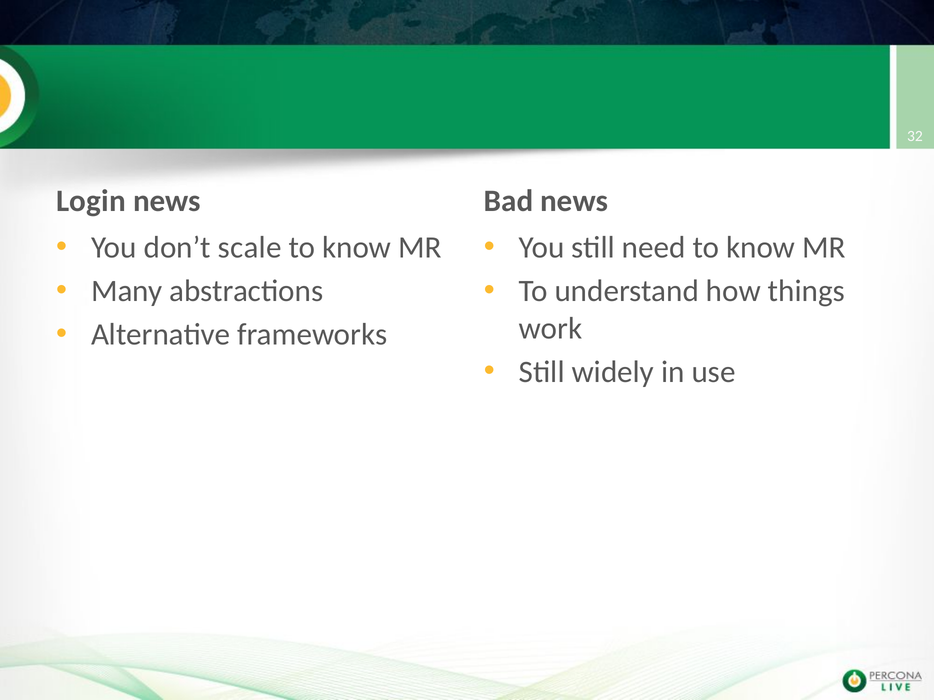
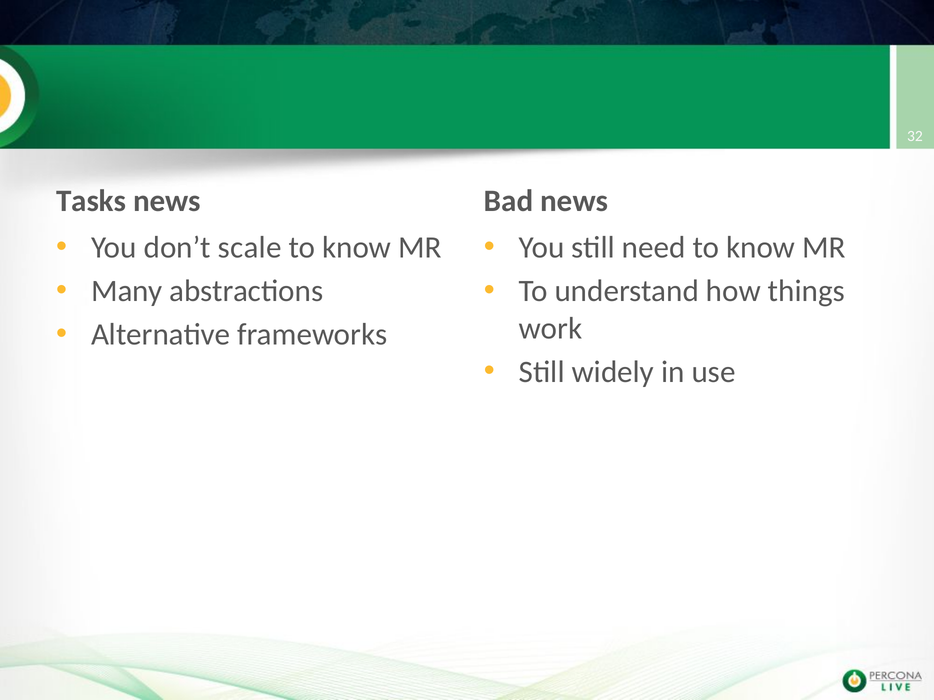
Login: Login -> Tasks
